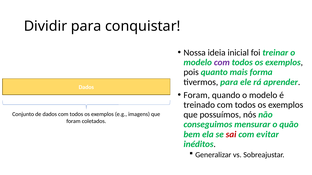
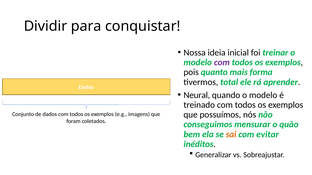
tivermos para: para -> total
Foram at (197, 95): Foram -> Neural
sai colour: red -> orange
